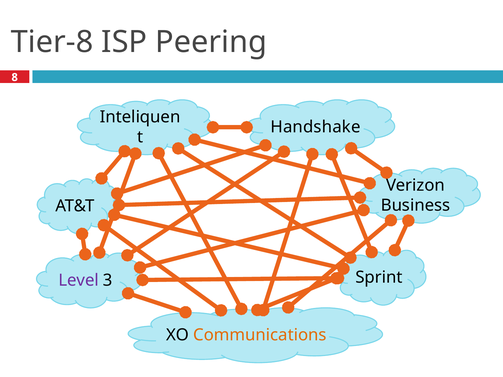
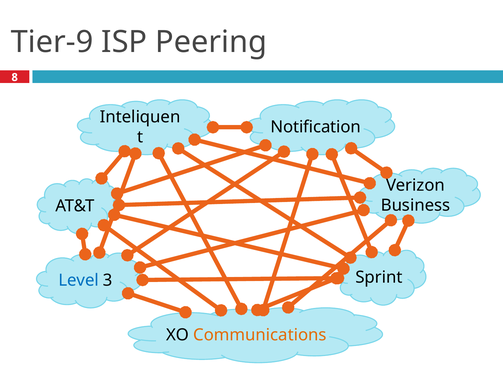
Tier-8: Tier-8 -> Tier-9
Handshake: Handshake -> Notification
Level colour: purple -> blue
